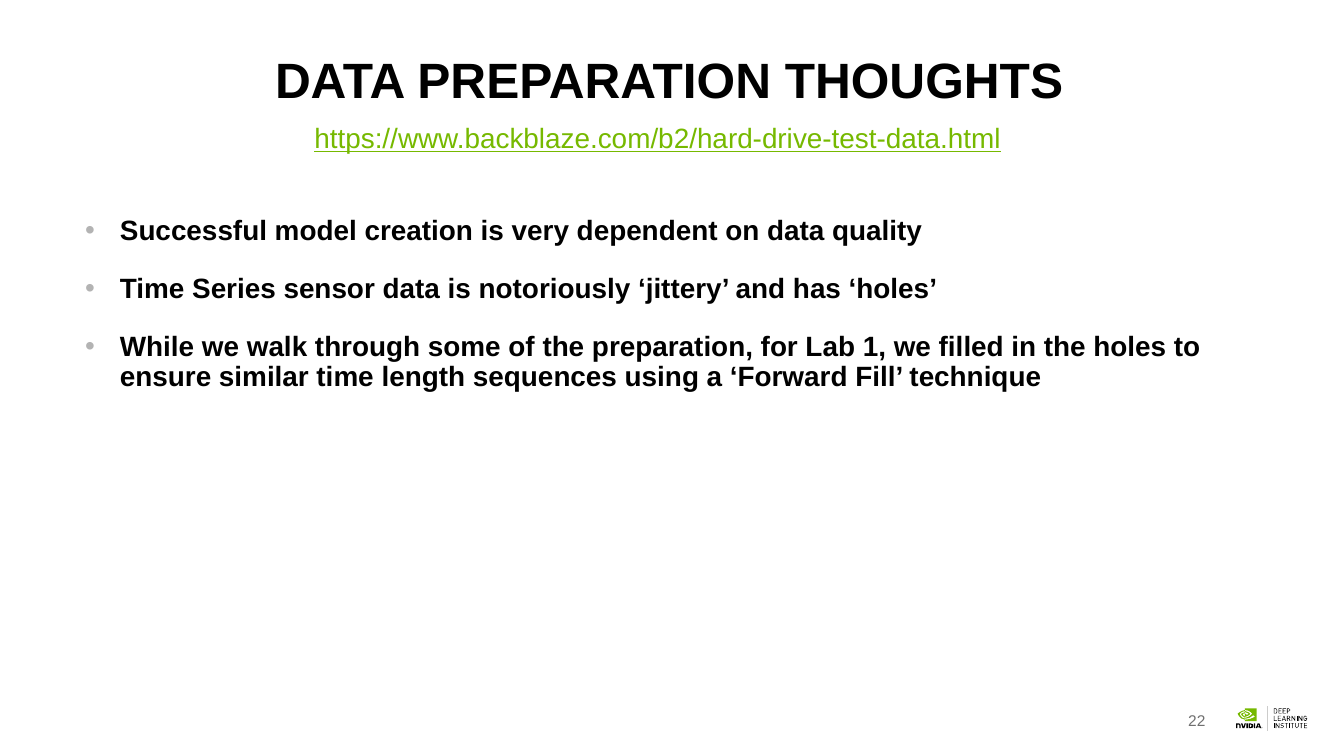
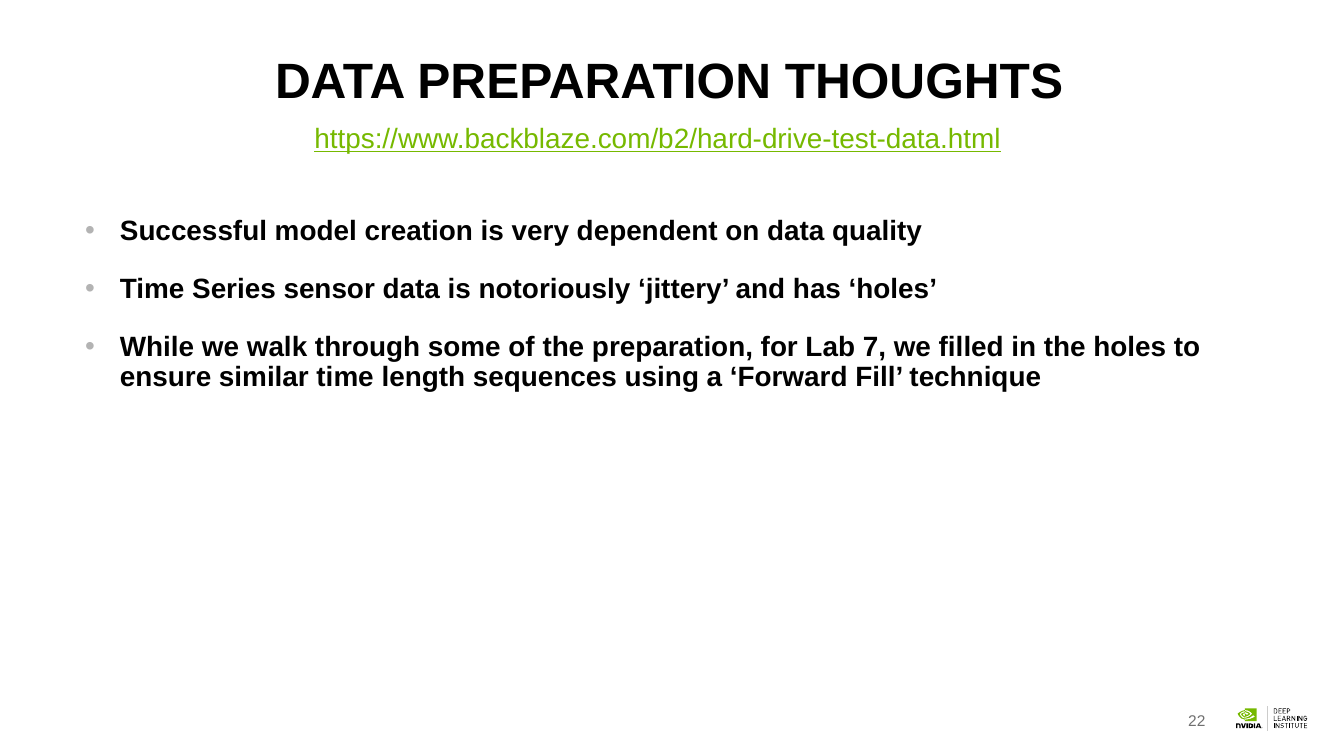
1: 1 -> 7
